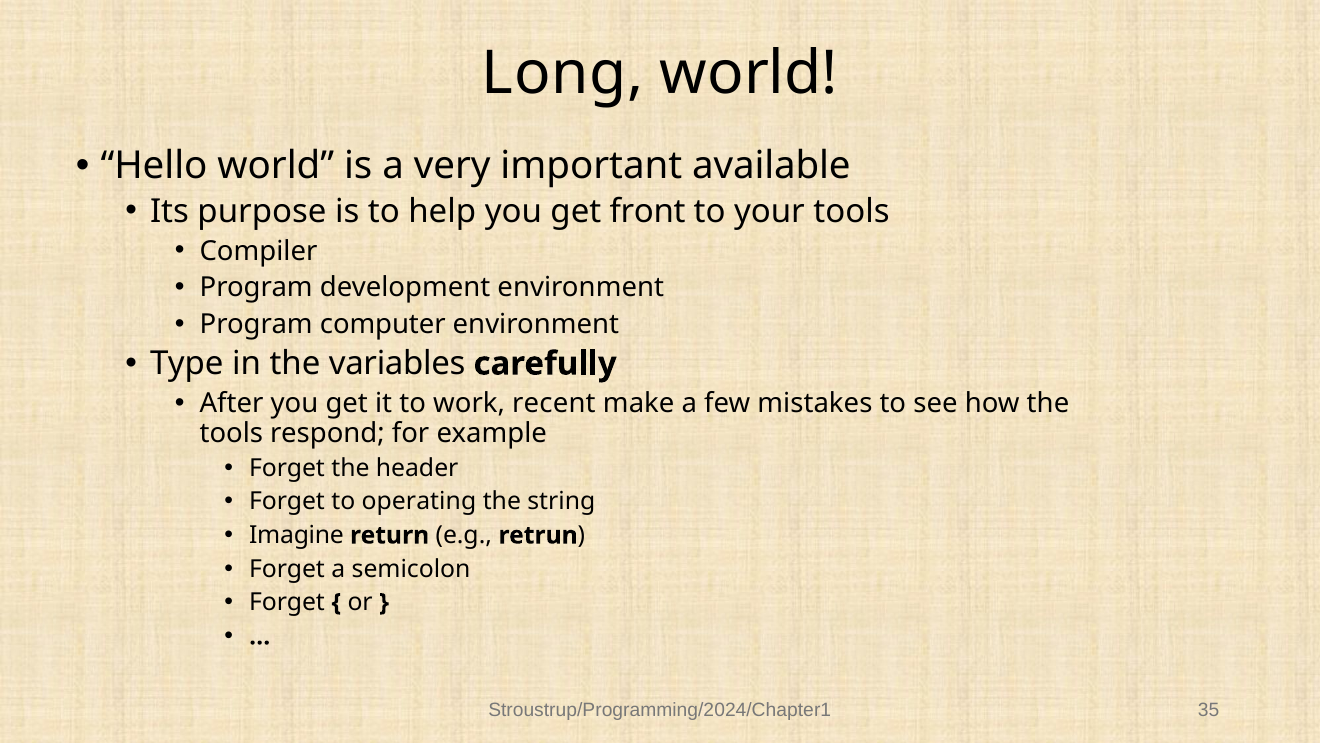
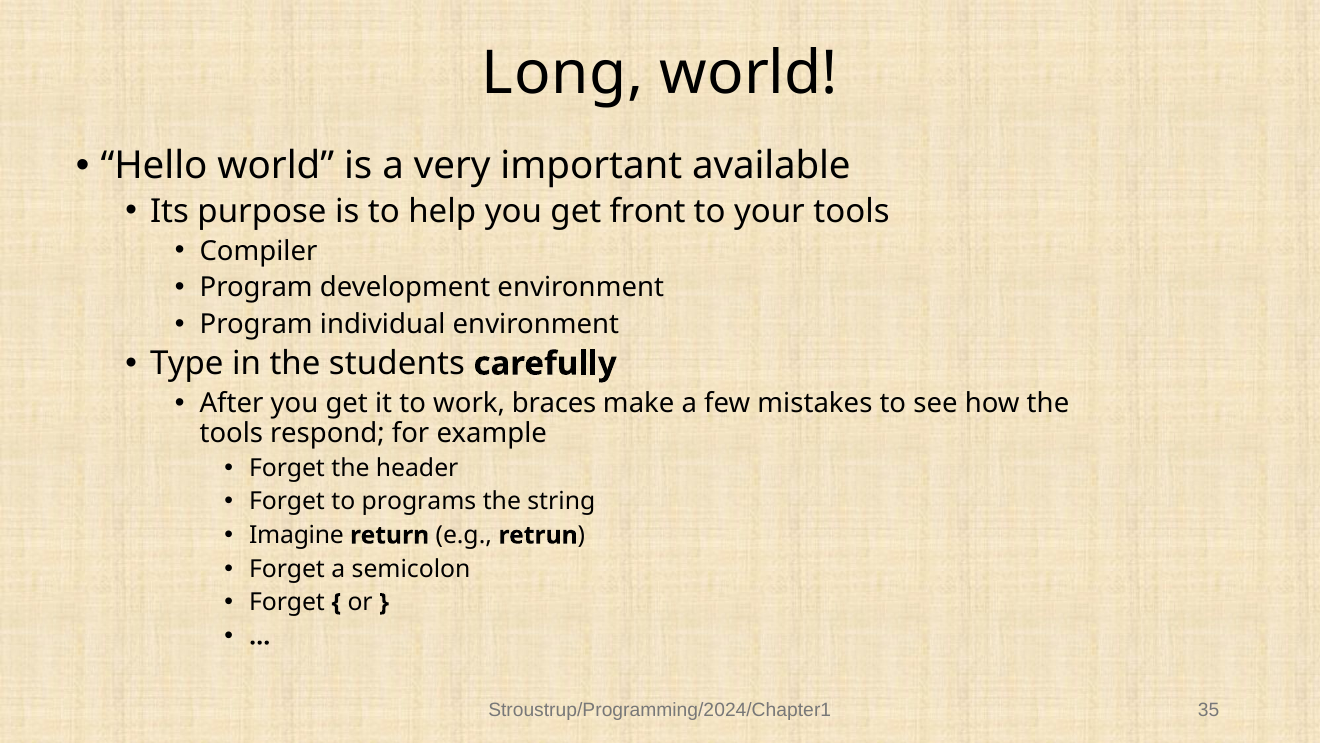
computer: computer -> individual
variables: variables -> students
recent: recent -> braces
operating: operating -> programs
